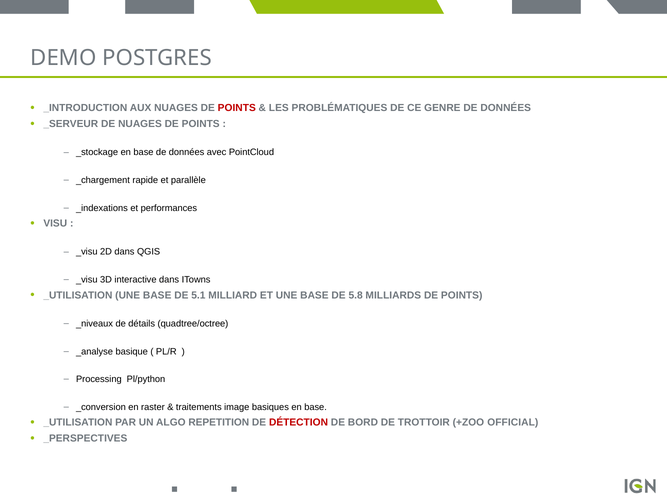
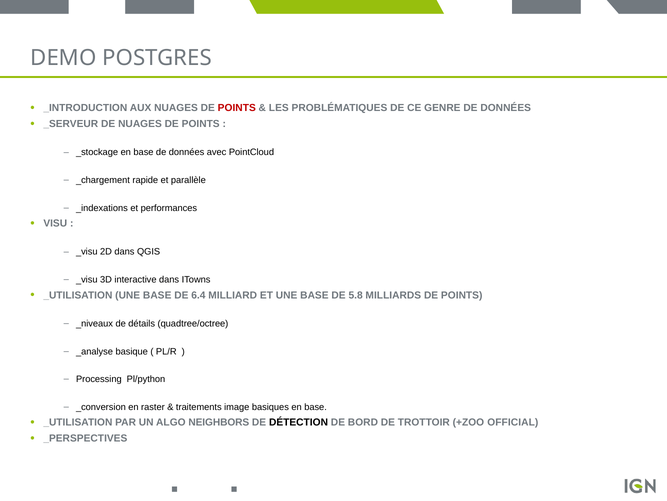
5.1: 5.1 -> 6.4
REPETITION: REPETITION -> NEIGHBORS
DÉTECTION colour: red -> black
